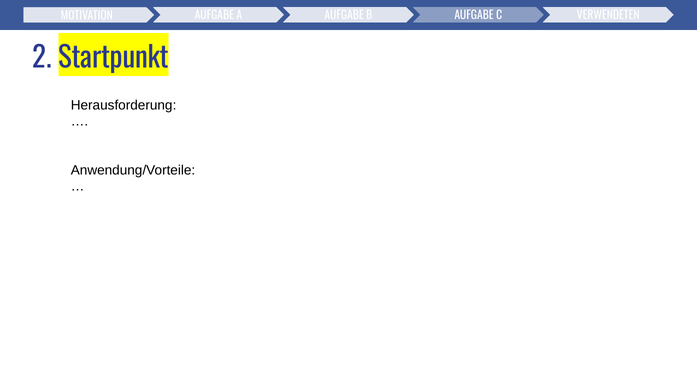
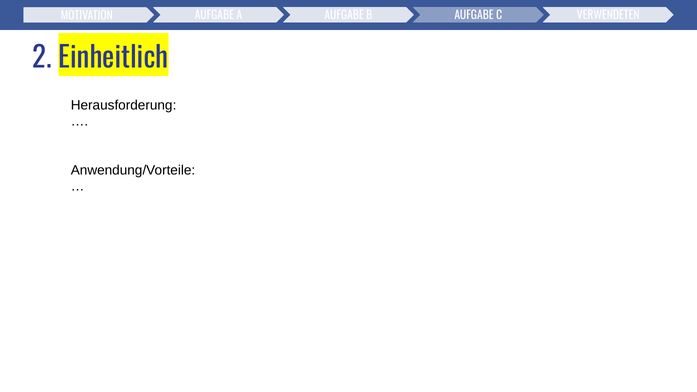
Startpunkt: Startpunkt -> Einheitlich
